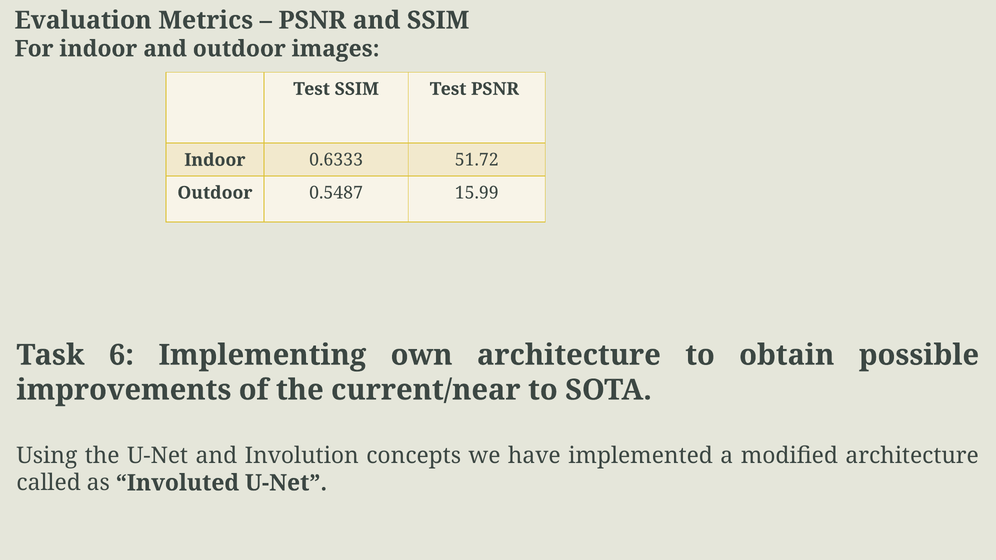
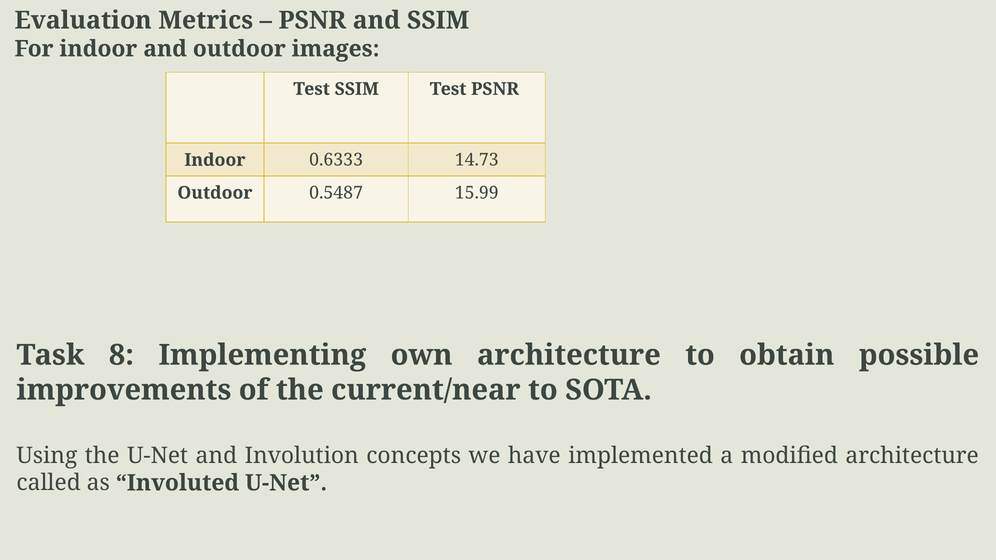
51.72: 51.72 -> 14.73
6: 6 -> 8
